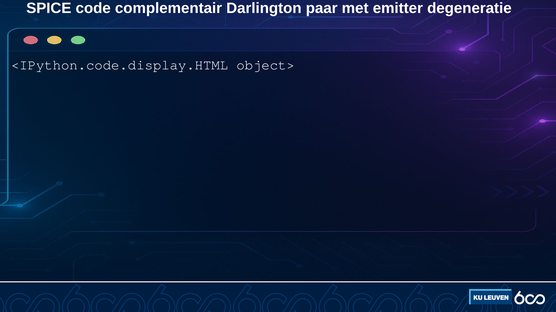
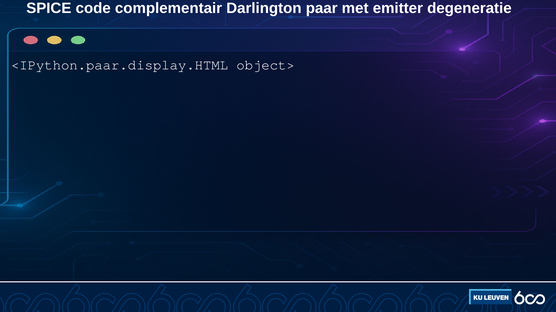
<IPython.code.display.HTML: <IPython.code.display.HTML -> <IPython.paar.display.HTML
